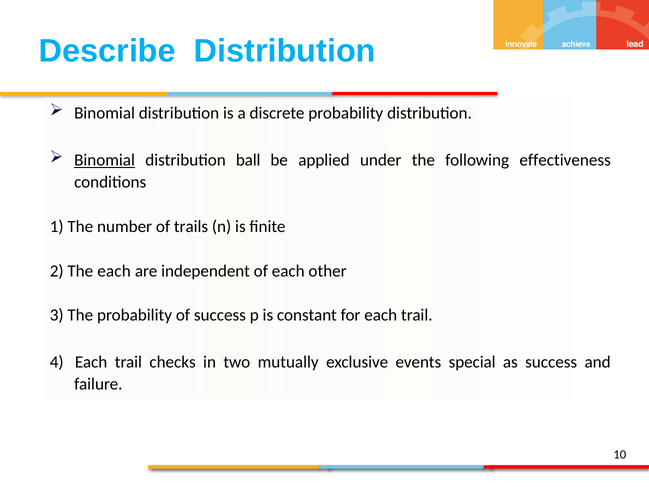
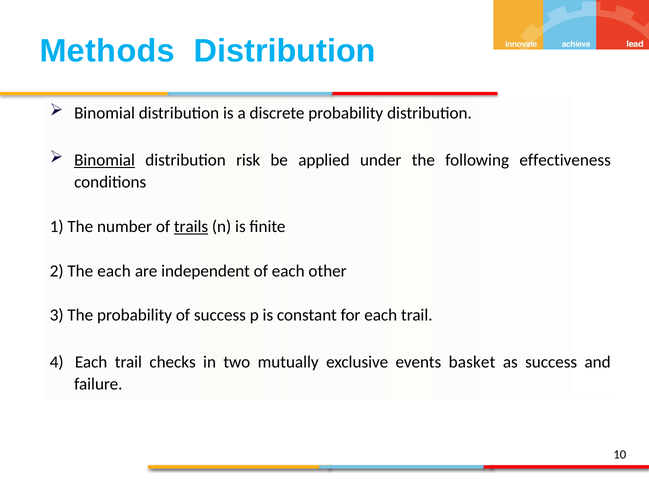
Describe: Describe -> Methods
ball: ball -> risk
trails underline: none -> present
special: special -> basket
